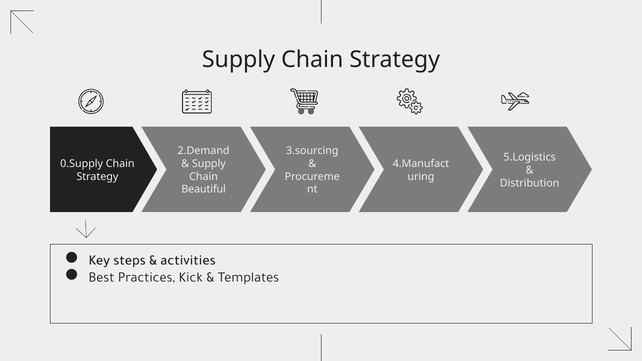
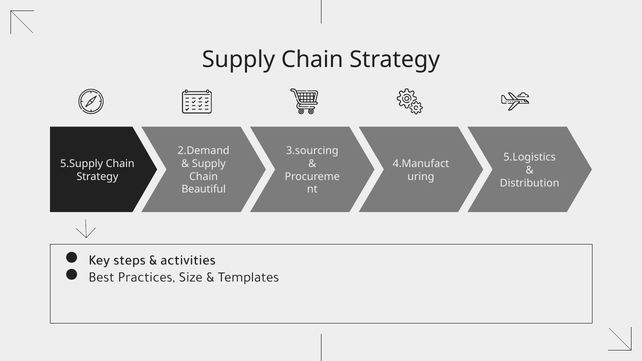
0.Supply: 0.Supply -> 5.Supply
Kick: Kick -> Size
